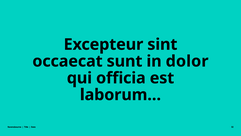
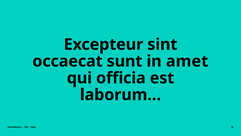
dolor: dolor -> amet
